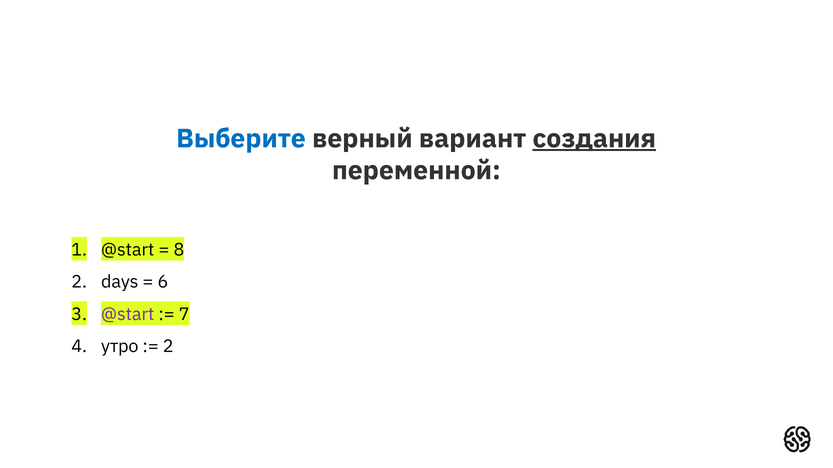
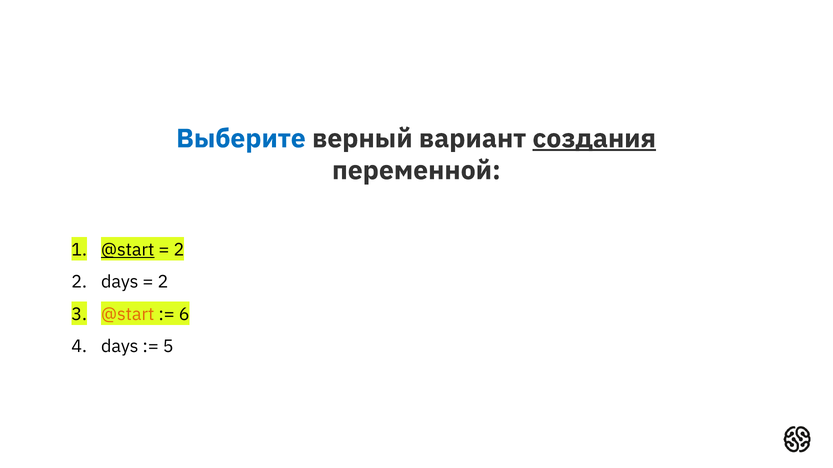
@start at (128, 250) underline: none -> present
8 at (179, 250): 8 -> 2
6 at (163, 282): 6 -> 2
@start at (128, 315) colour: purple -> orange
7: 7 -> 6
утро at (120, 347): утро -> days
2 at (168, 347): 2 -> 5
